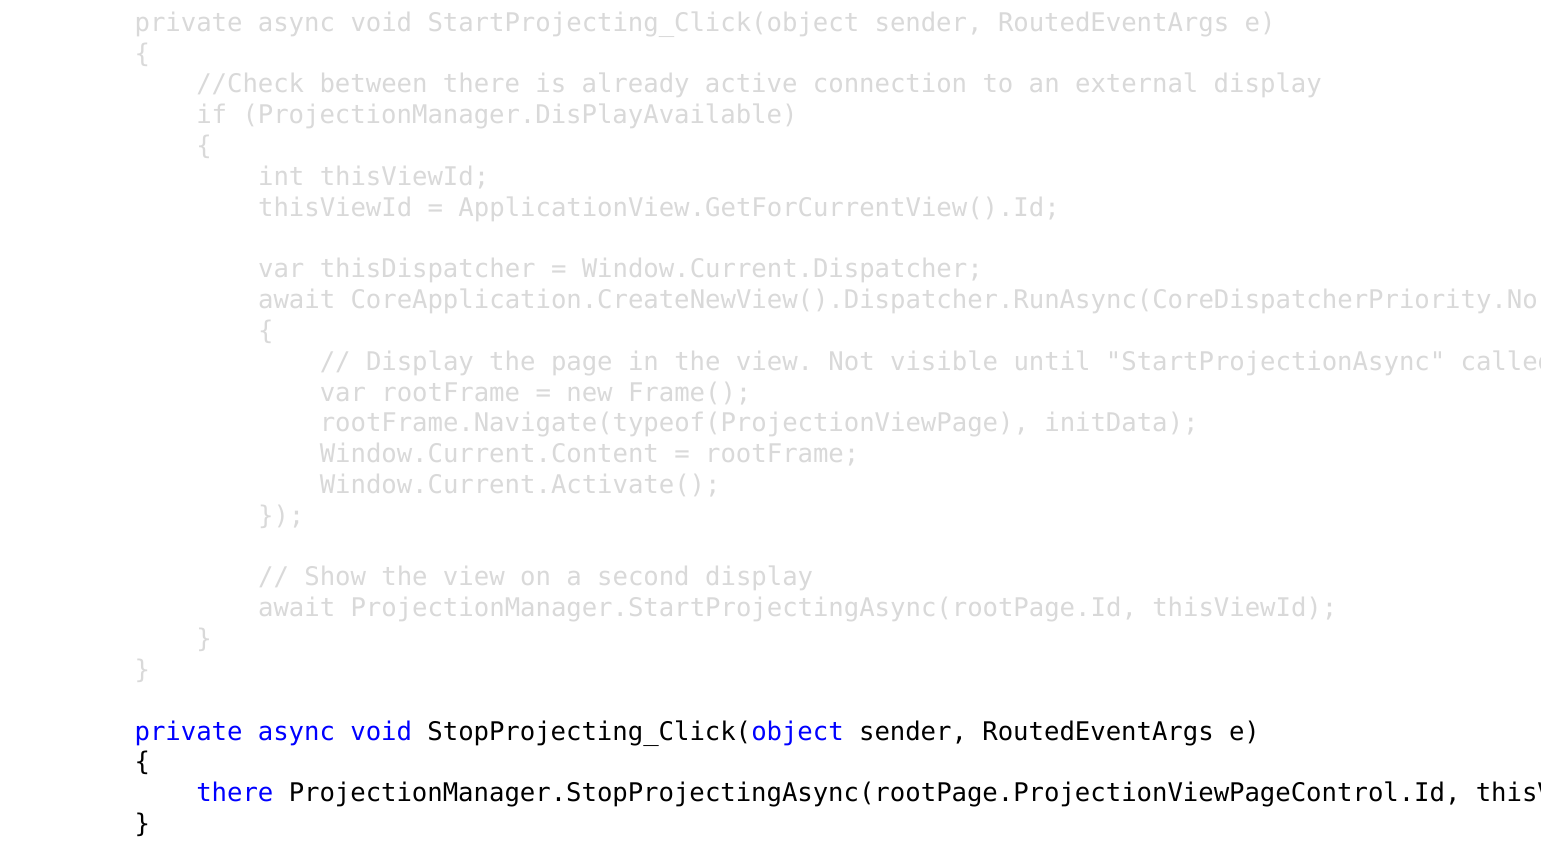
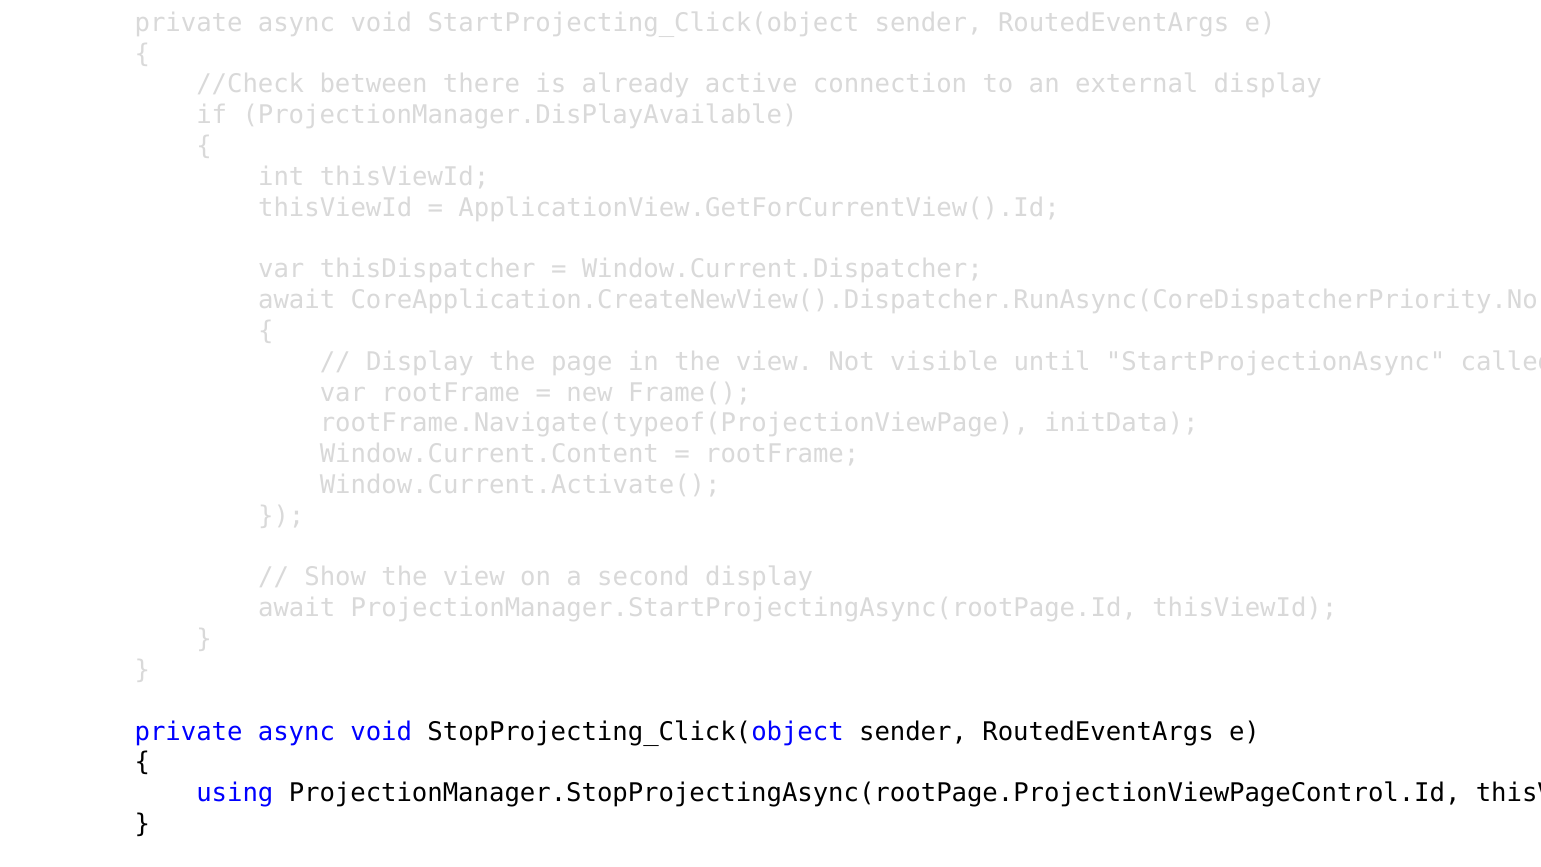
there at (235, 793): there -> using
